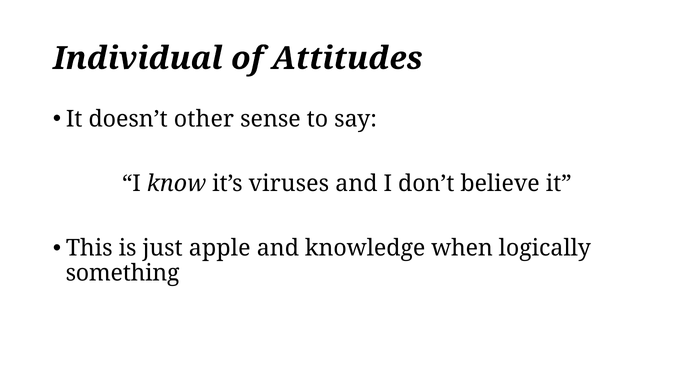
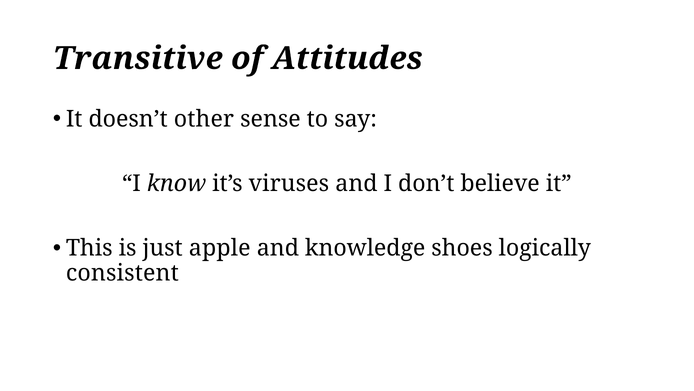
Individual: Individual -> Transitive
when: when -> shoes
something: something -> consistent
